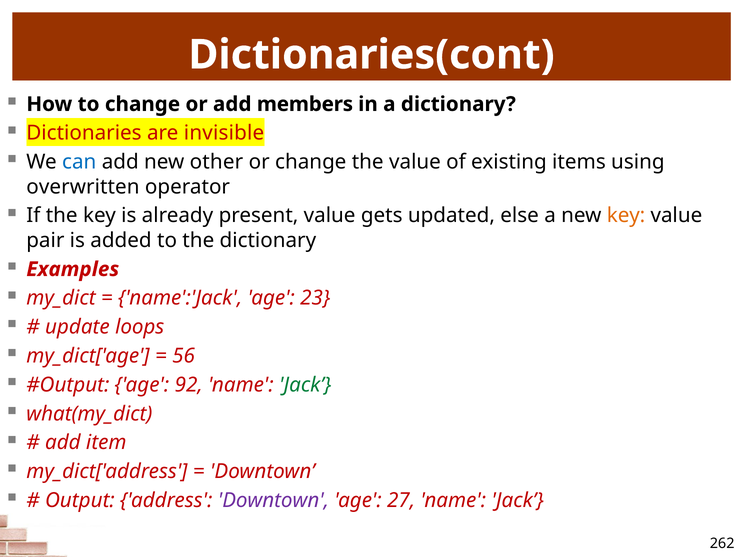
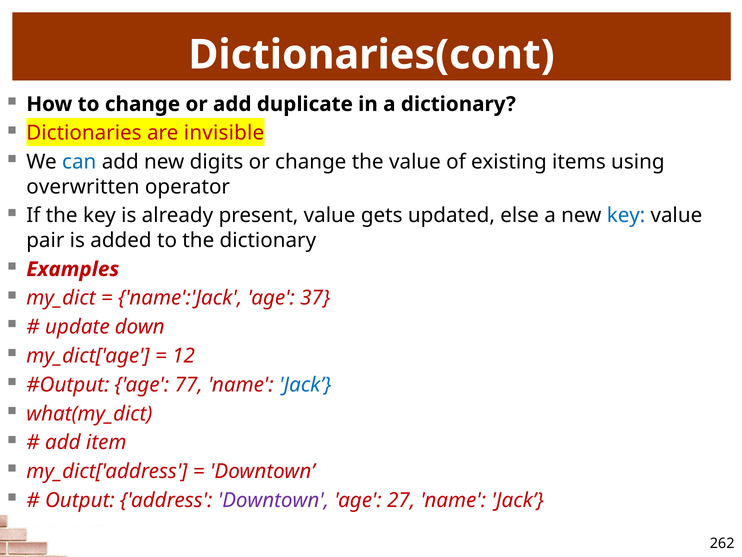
members: members -> duplicate
other: other -> digits
key at (626, 215) colour: orange -> blue
23: 23 -> 37
loops: loops -> down
56: 56 -> 12
92: 92 -> 77
Jack at (305, 384) colour: green -> blue
